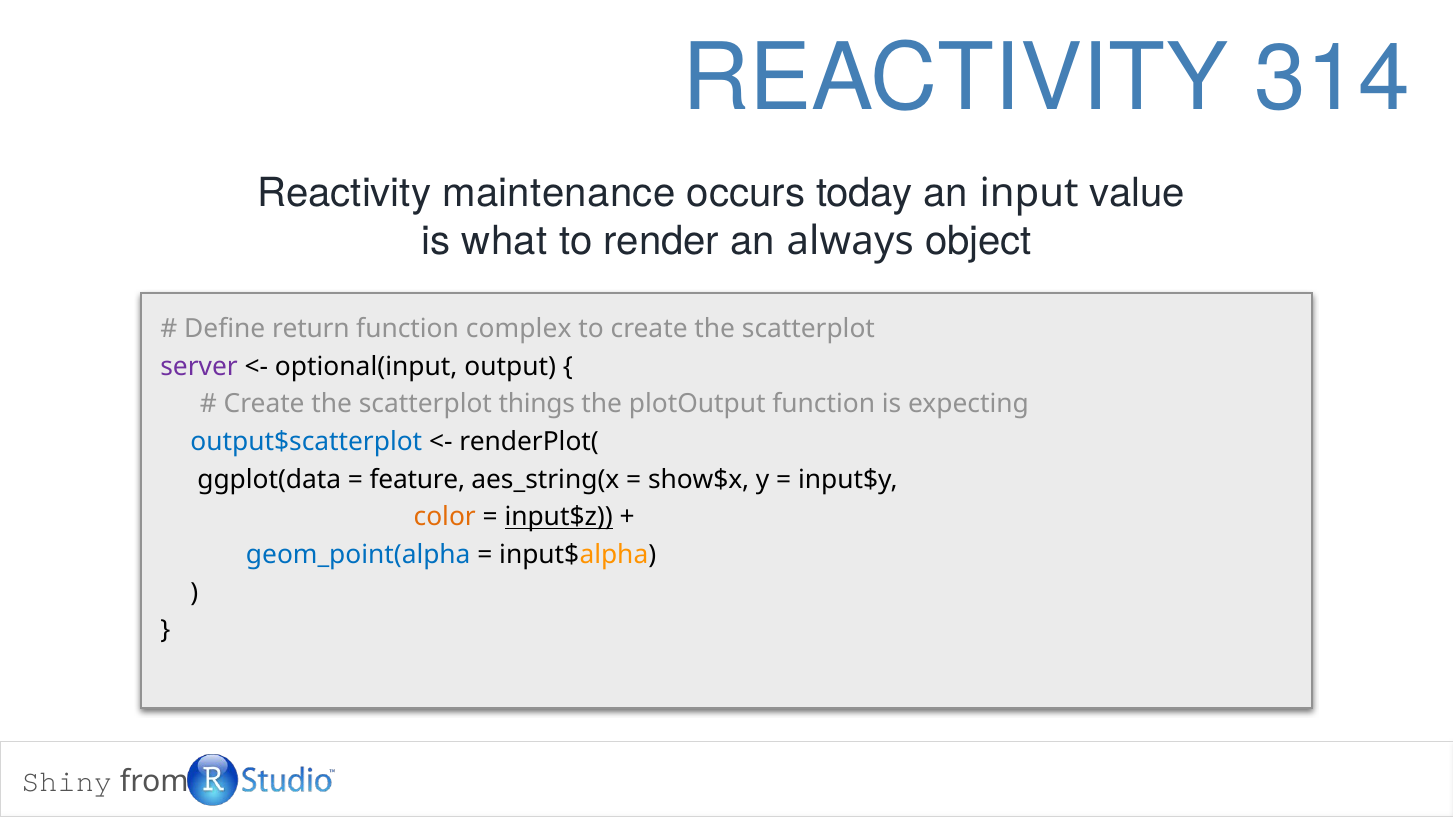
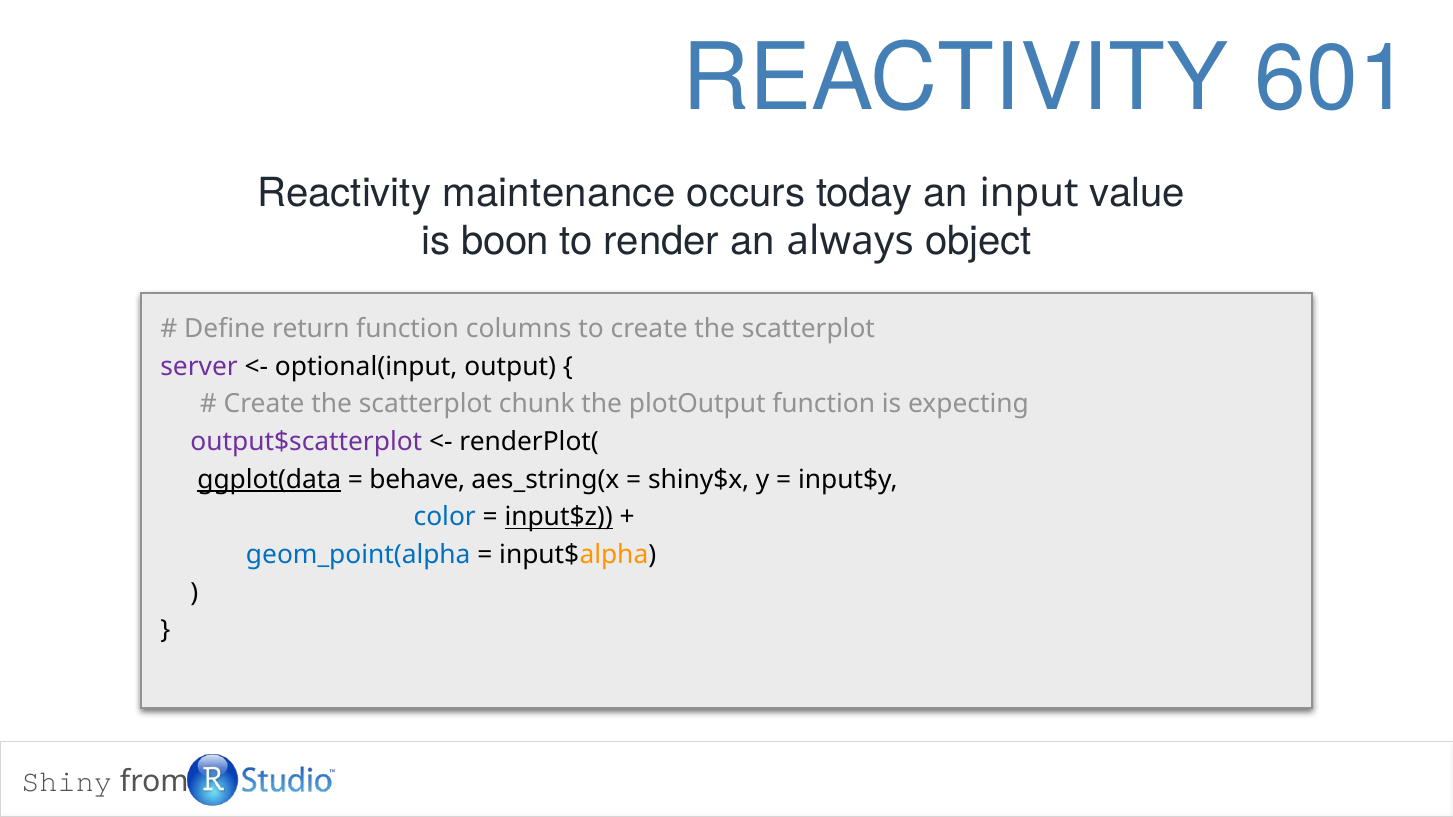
314: 314 -> 601
what: what -> boon
complex: complex -> columns
things: things -> chunk
output$scatterplot colour: blue -> purple
ggplot(data underline: none -> present
feature: feature -> behave
show$x: show$x -> shiny$x
color colour: orange -> blue
